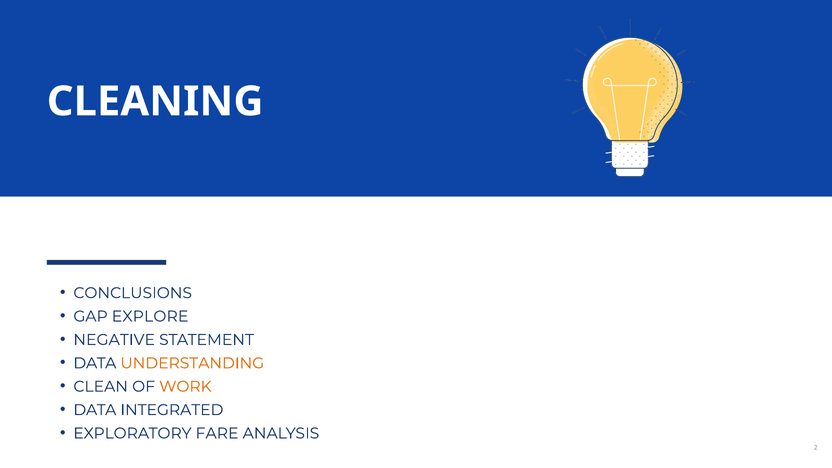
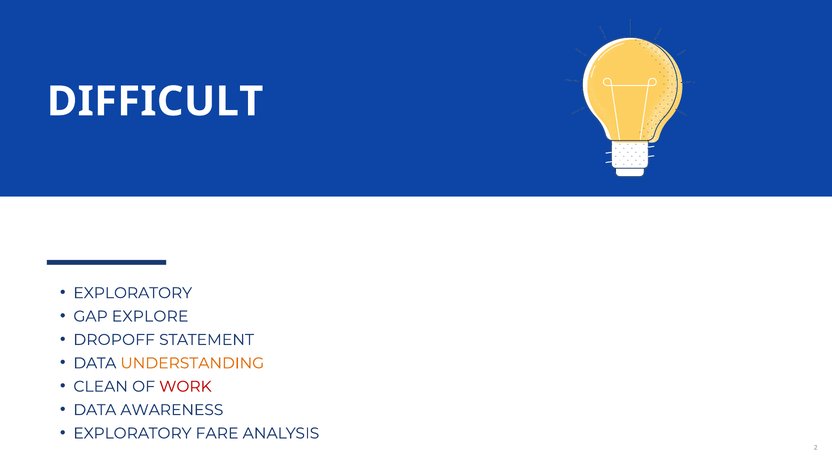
CLEANING: CLEANING -> DIFFICULT
CONCLUSIONS at (133, 293): CONCLUSIONS -> EXPLORATORY
NEGATIVE: NEGATIVE -> DROPOFF
WORK colour: orange -> red
INTEGRATED: INTEGRATED -> AWARENESS
